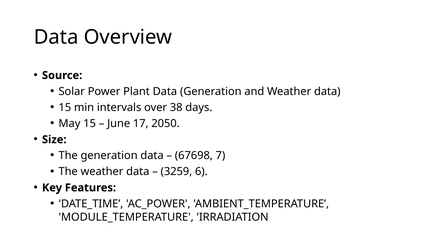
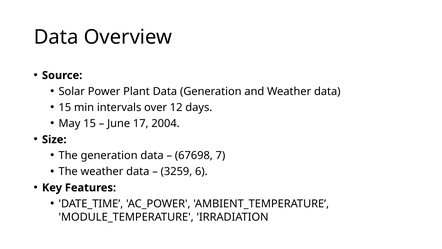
38: 38 -> 12
2050: 2050 -> 2004
